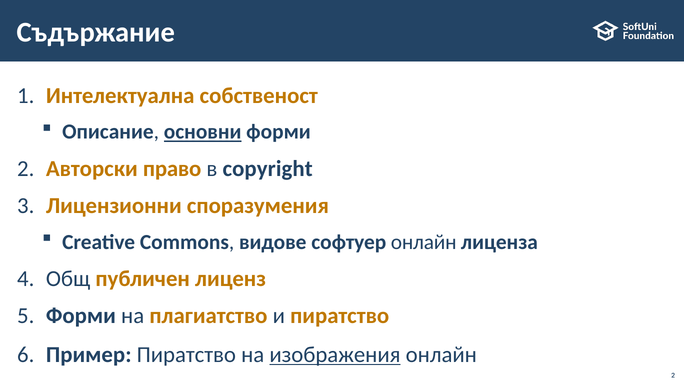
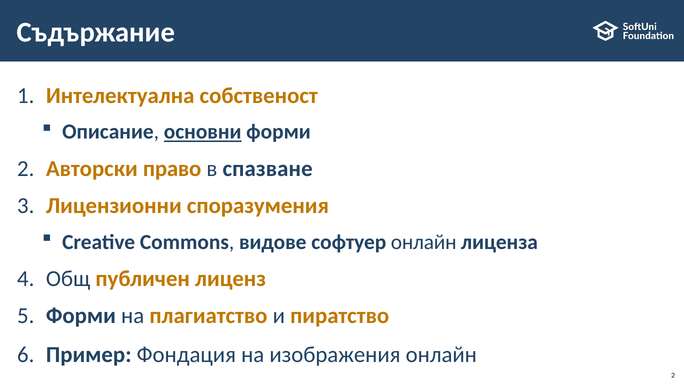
copyright: copyright -> спазване
Пиратство at (186, 354): Пиратство -> Фондация
изображения underline: present -> none
